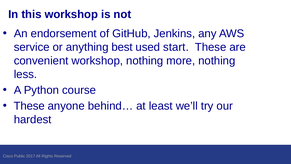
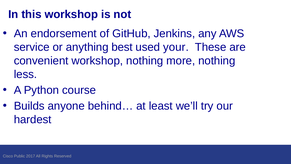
start: start -> your
These at (29, 106): These -> Builds
